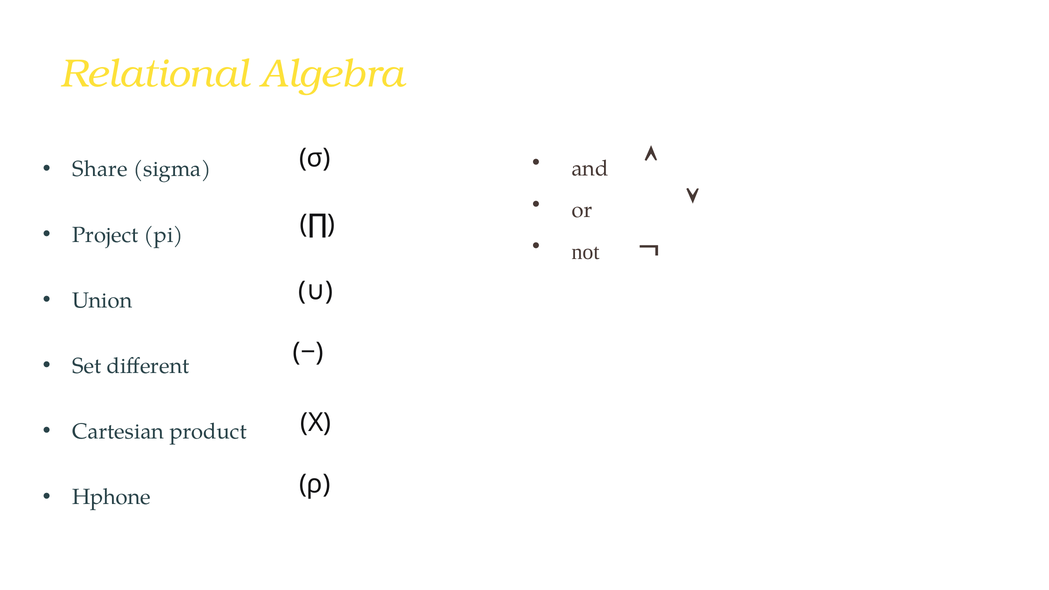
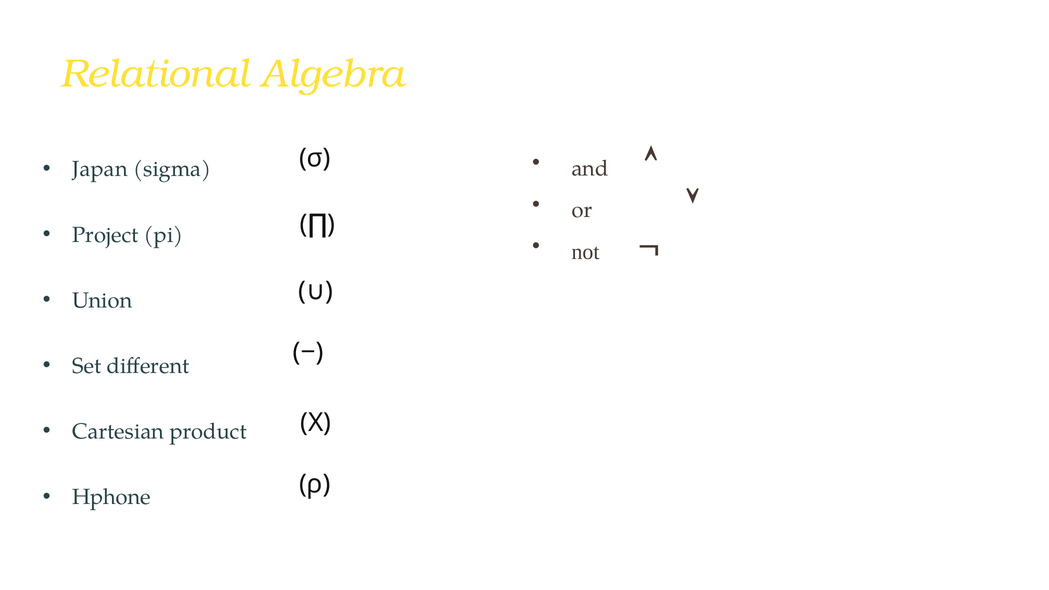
Share: Share -> Japan
